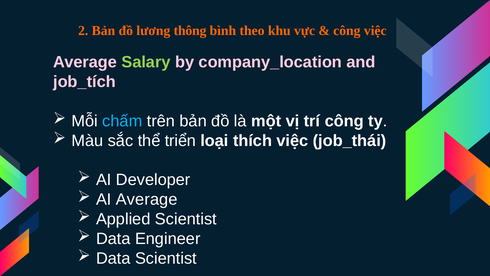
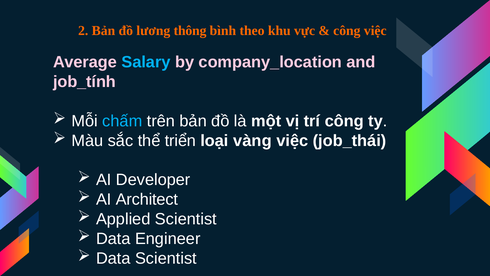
Salary colour: light green -> light blue
job_tích: job_tích -> job_tính
thích: thích -> vàng
AI Average: Average -> Architect
